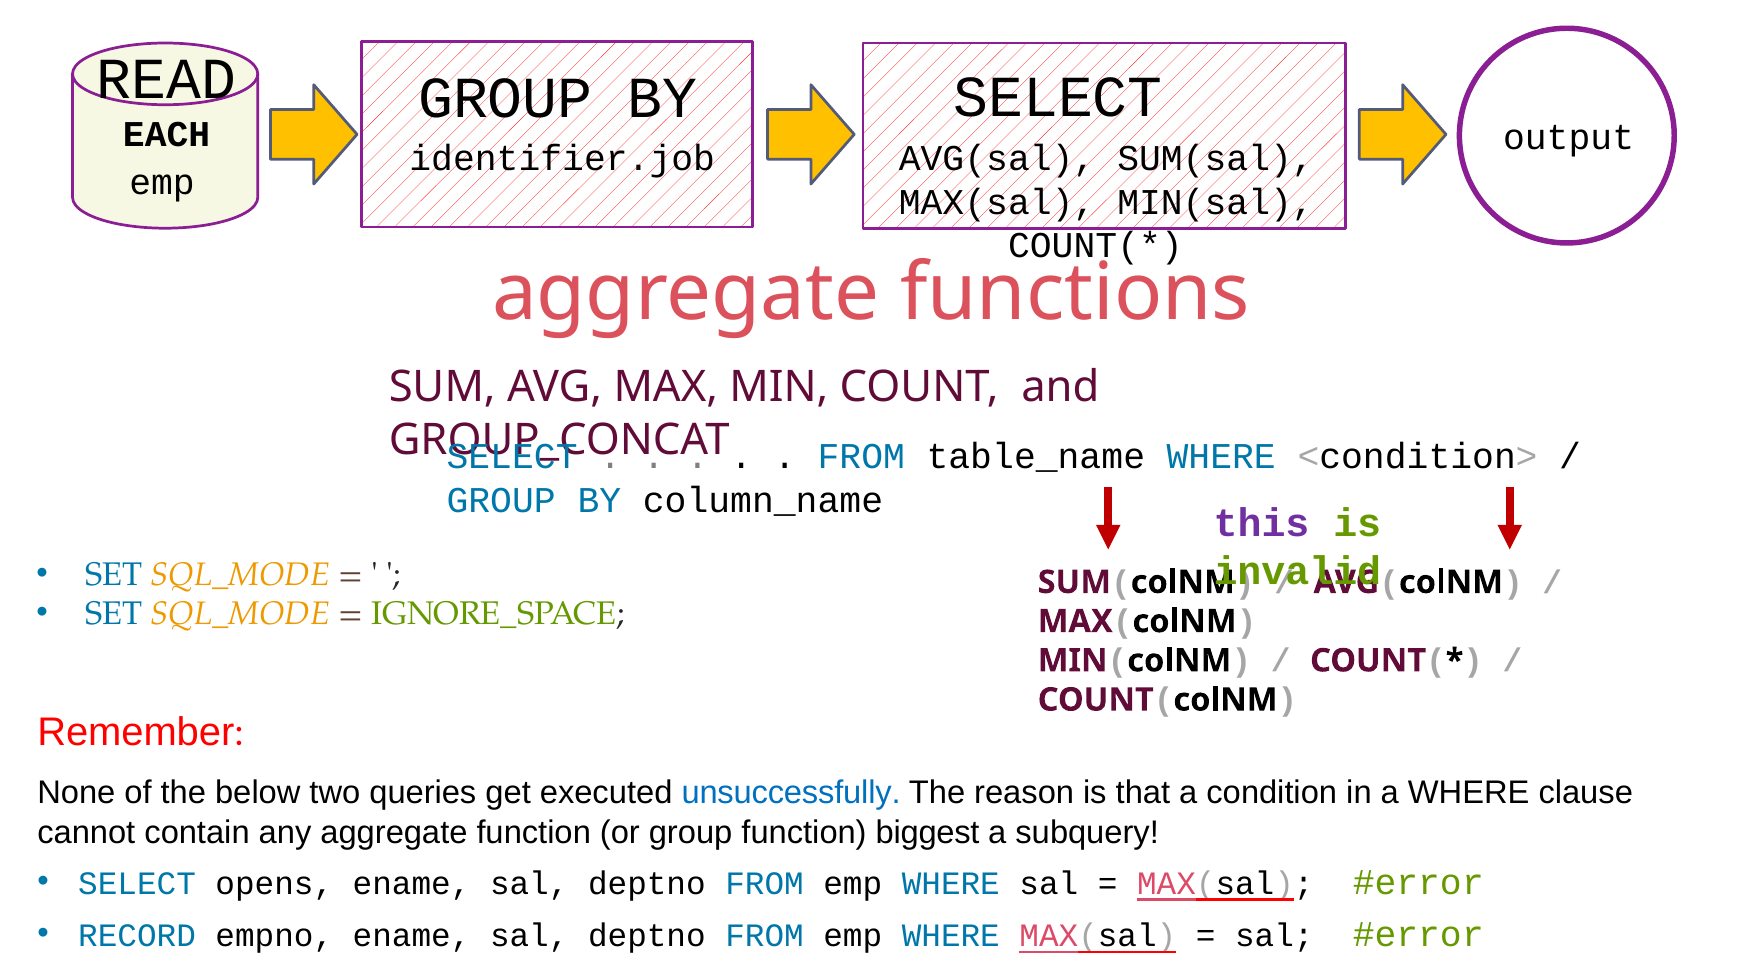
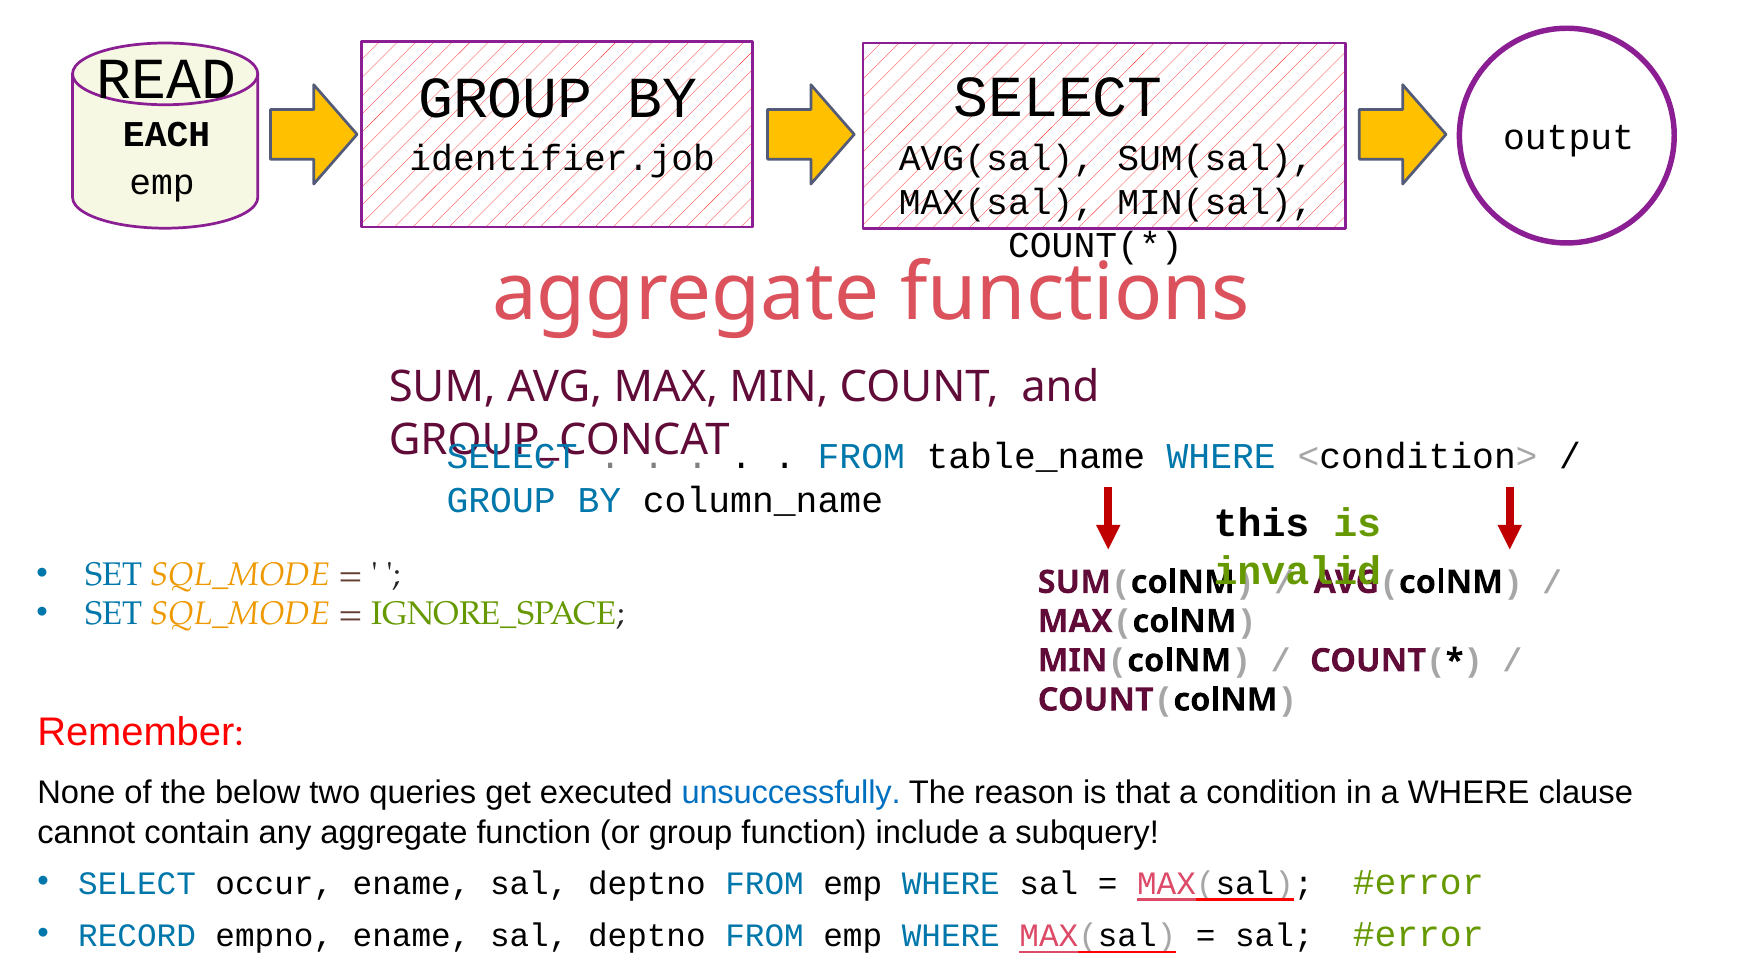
this colour: purple -> black
biggest: biggest -> include
opens: opens -> occur
